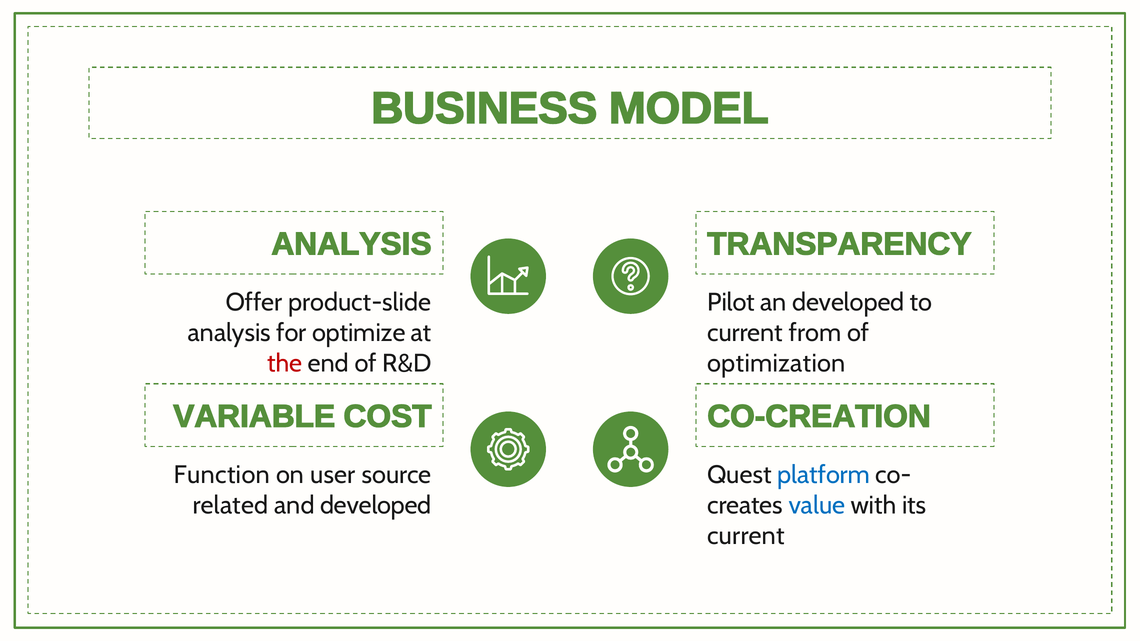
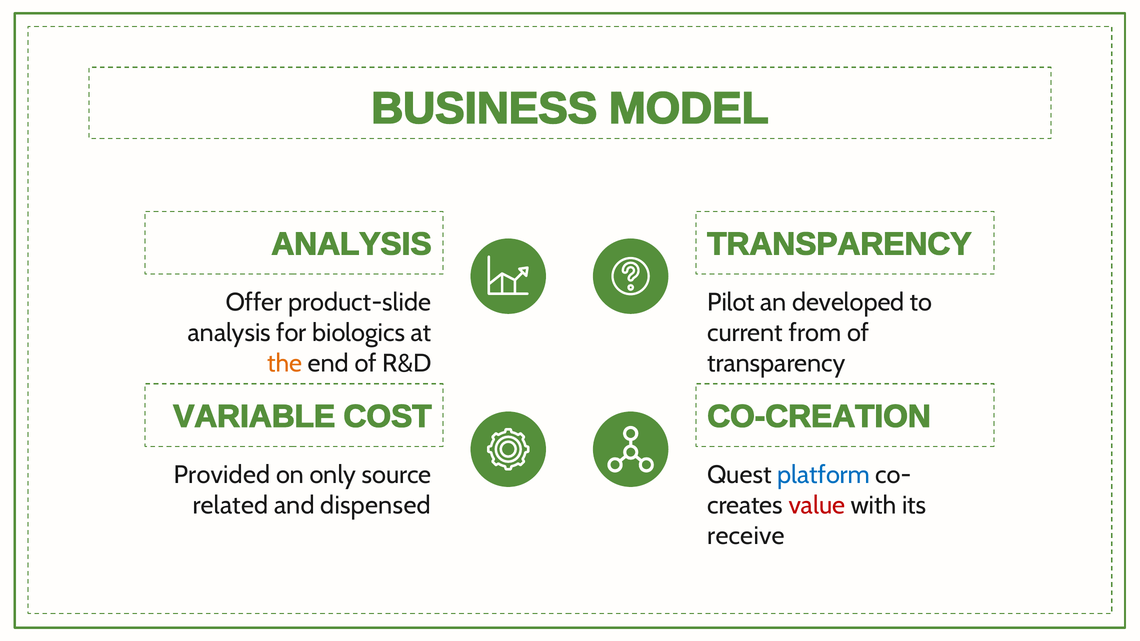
optimize: optimize -> biologics
the colour: red -> orange
optimization at (776, 364): optimization -> transparency
Function: Function -> Provided
user: user -> only
and developed: developed -> dispensed
value colour: blue -> red
current at (746, 536): current -> receive
